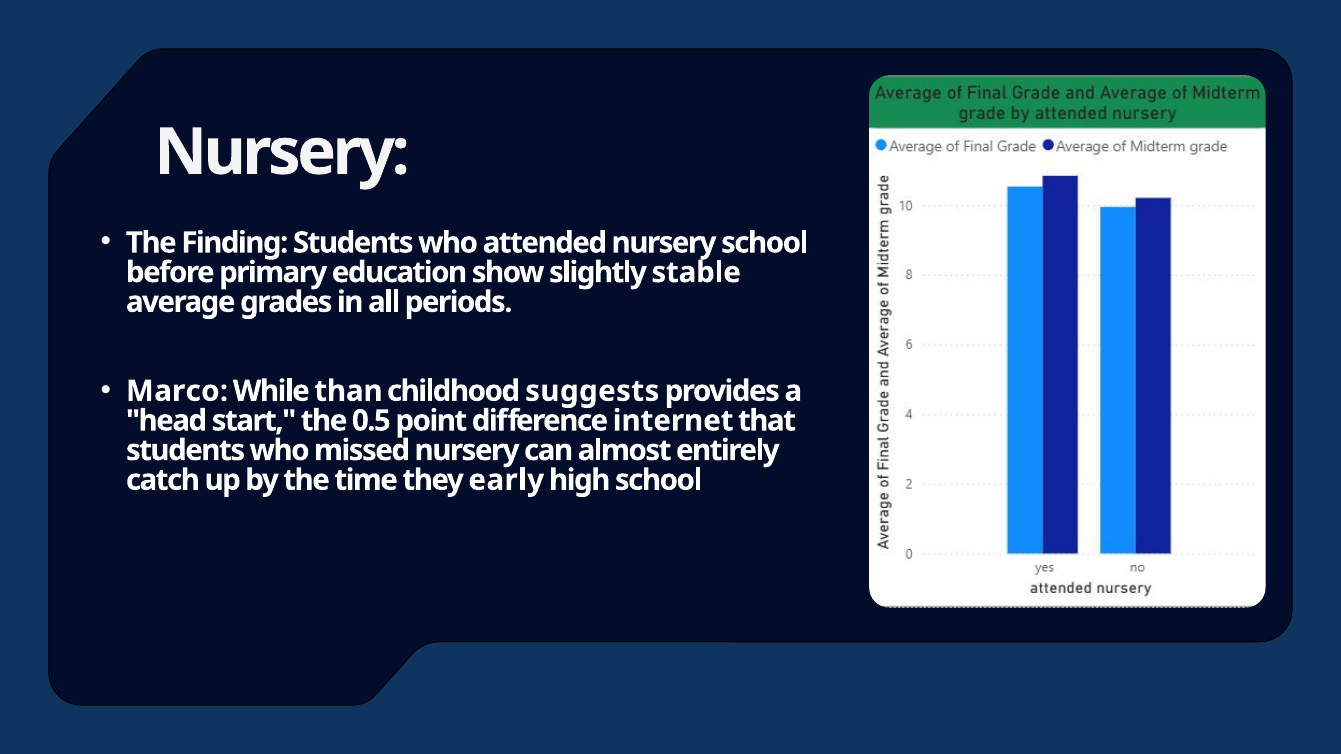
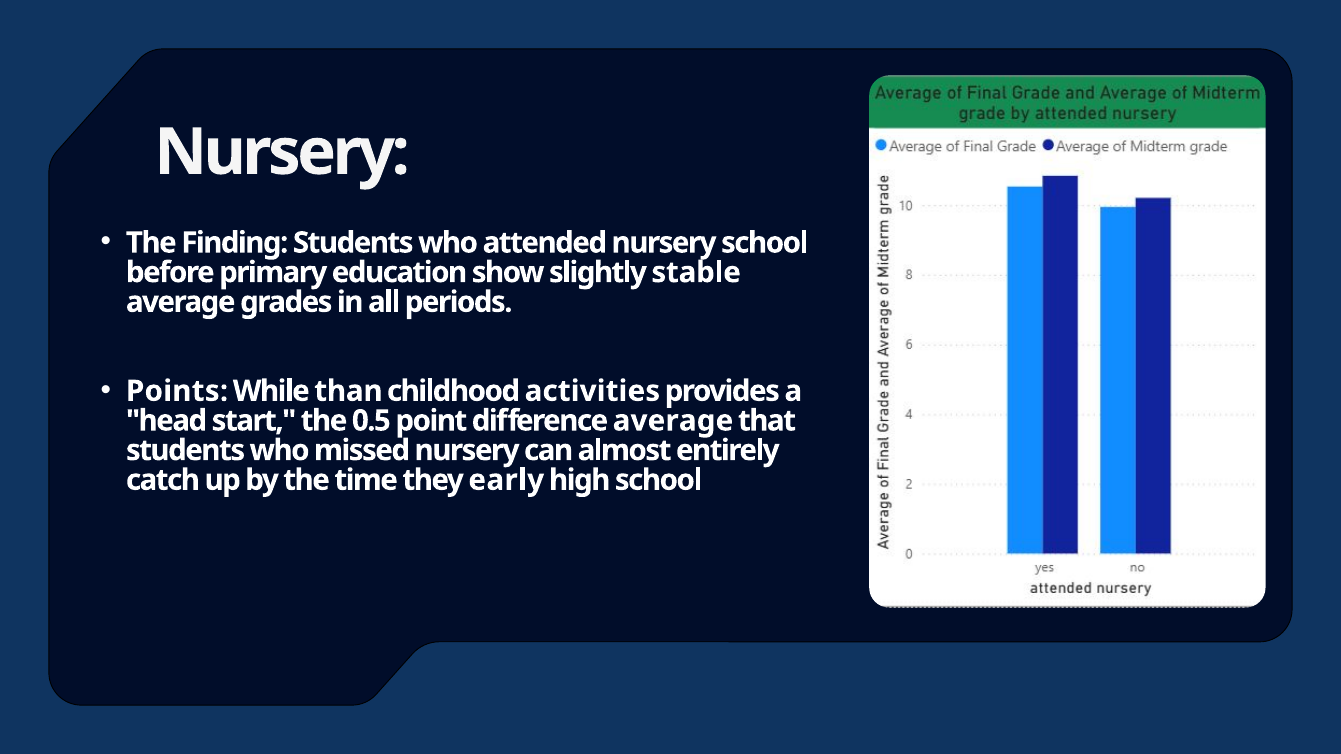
Marco: Marco -> Points
suggests: suggests -> activities
difference internet: internet -> average
